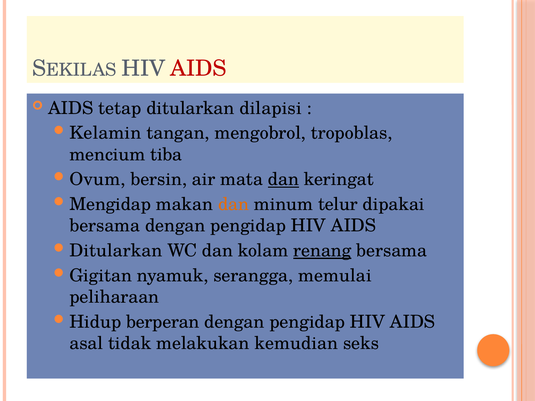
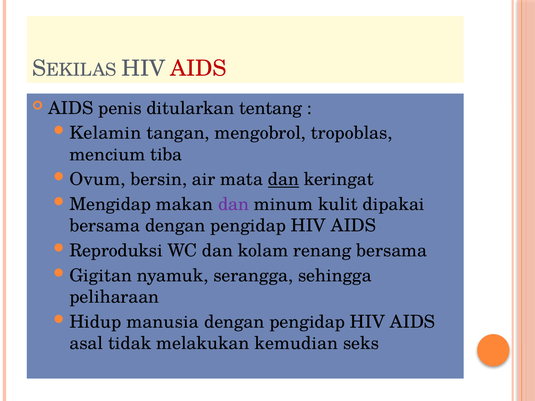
tetap: tetap -> penis
dilapisi: dilapisi -> tentang
dan at (234, 204) colour: orange -> purple
telur: telur -> kulit
Ditularkan at (116, 251): Ditularkan -> Reproduksi
renang underline: present -> none
memulai: memulai -> sehingga
berperan: berperan -> manusia
